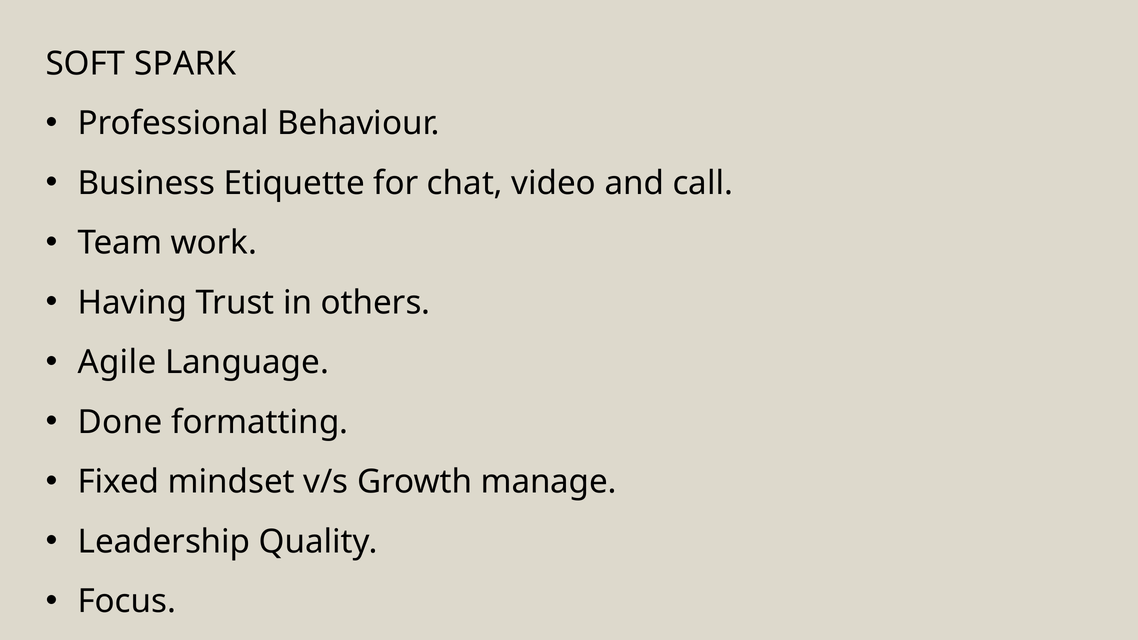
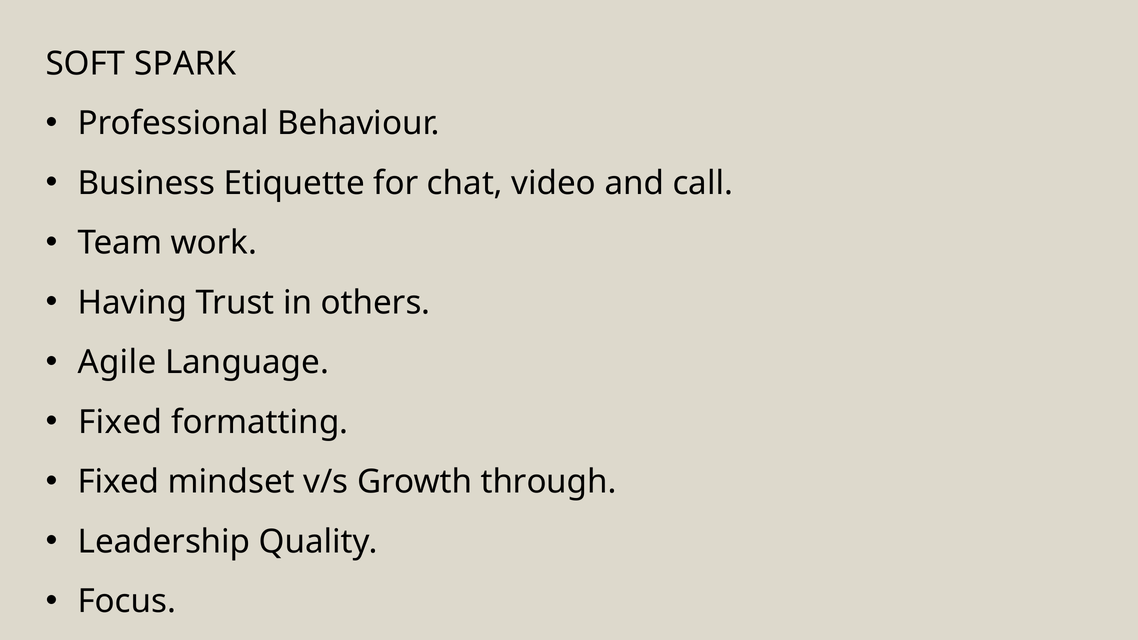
Done at (120, 422): Done -> Fixed
manage: manage -> through
